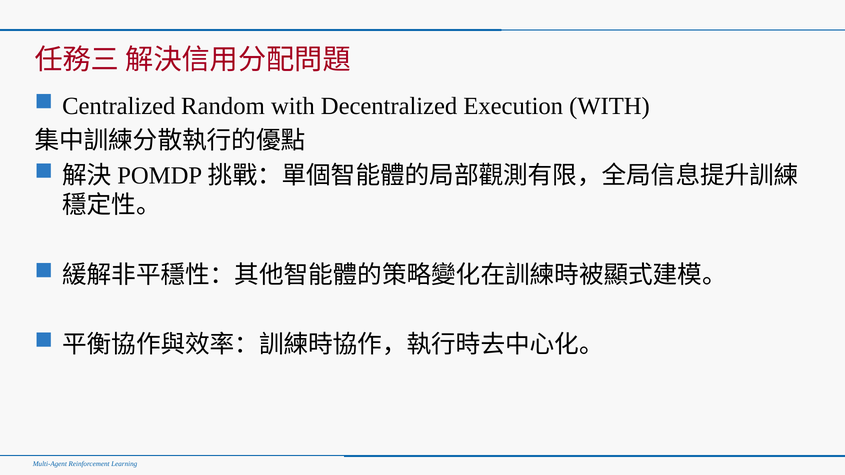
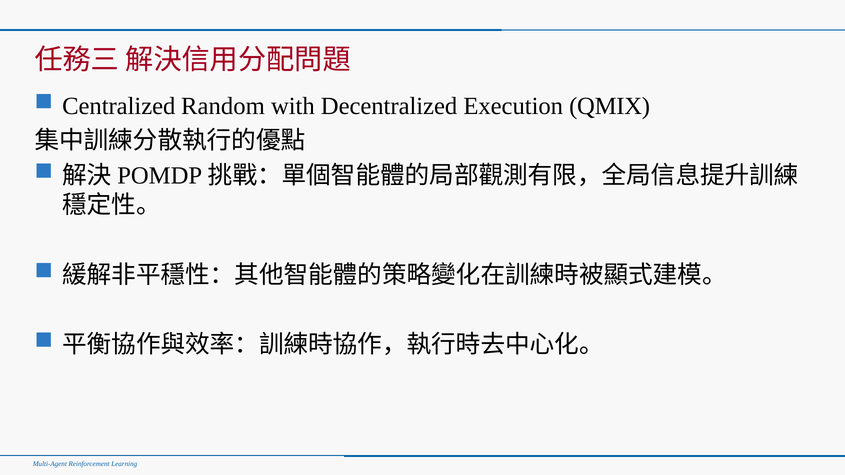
Execution WITH: WITH -> QMIX
